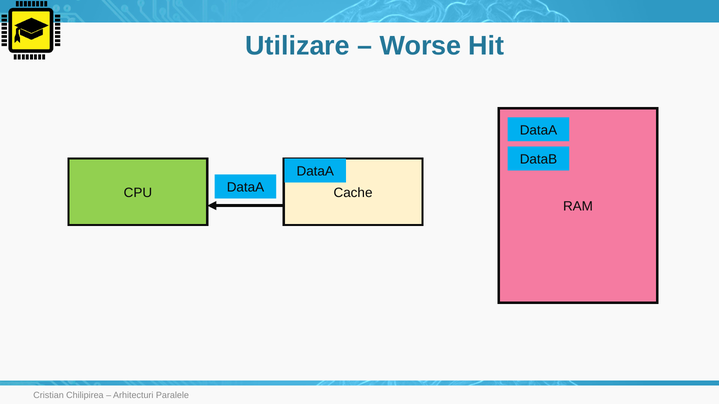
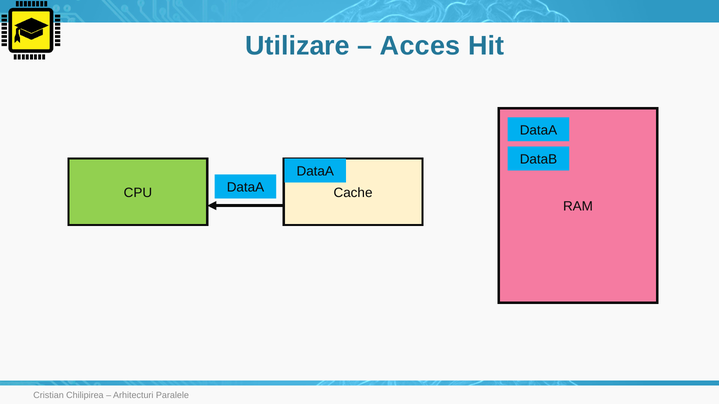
Worse: Worse -> Acces
